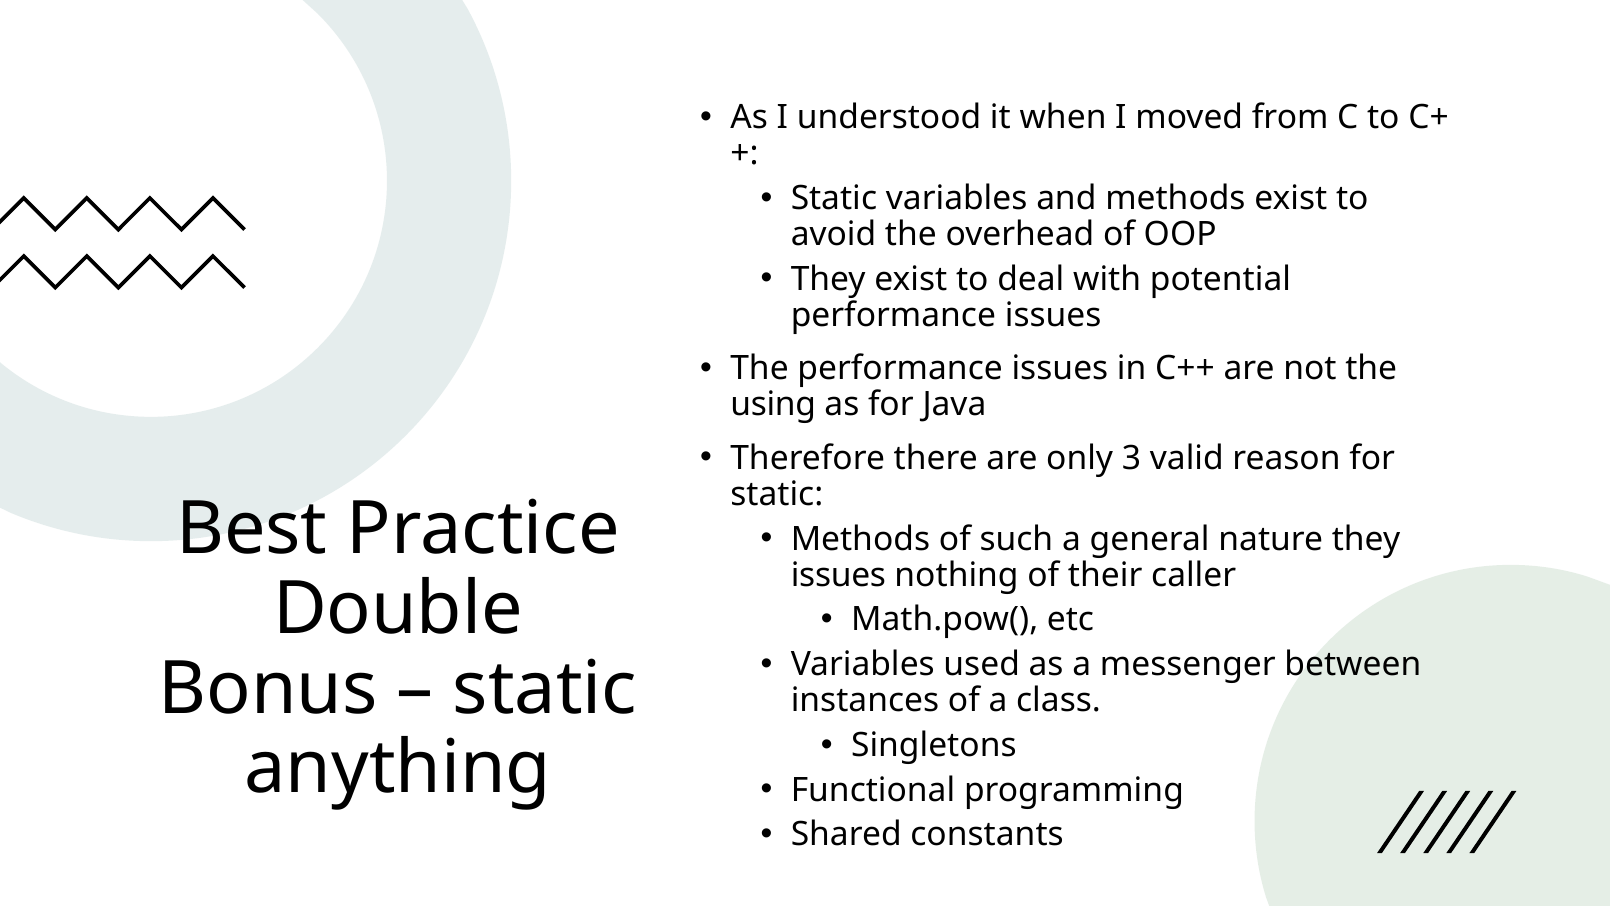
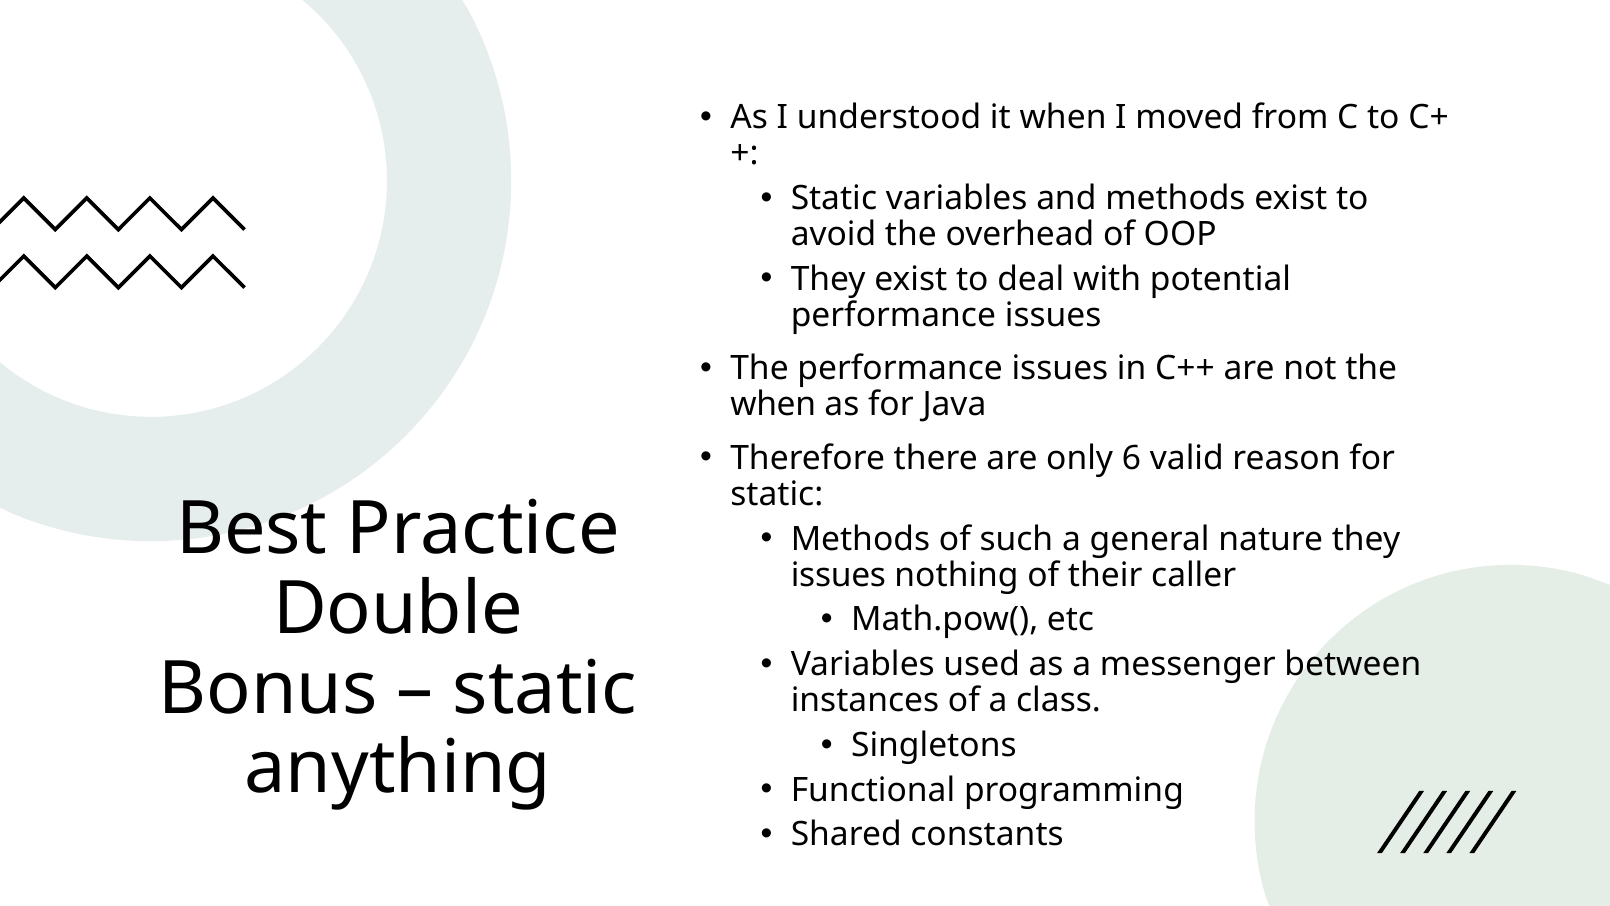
using at (773, 405): using -> when
3: 3 -> 6
